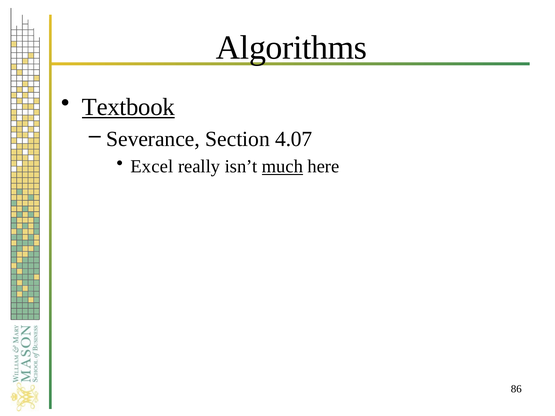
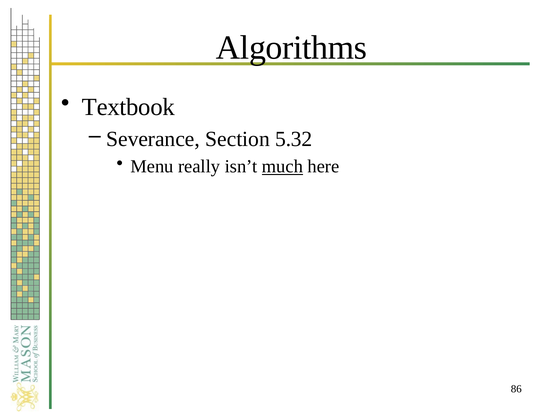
Textbook underline: present -> none
4.07: 4.07 -> 5.32
Excel: Excel -> Menu
